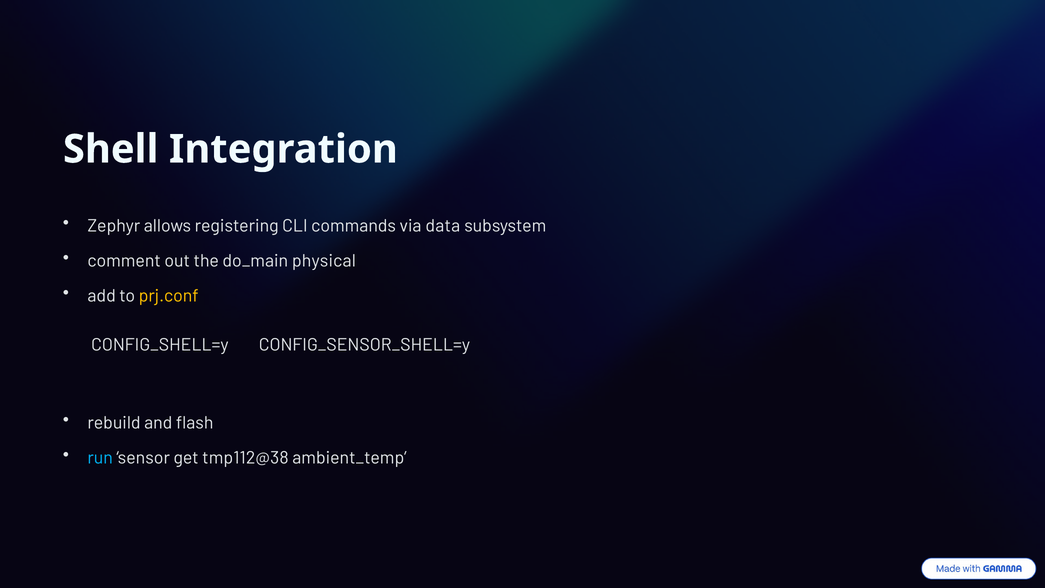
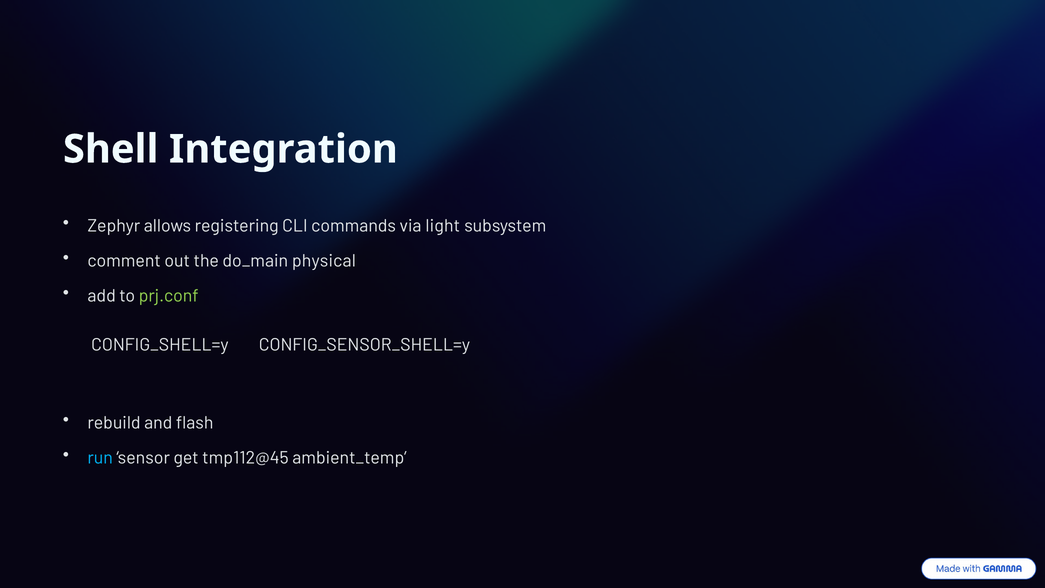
data: data -> light
prj.conf colour: yellow -> light green
tmp112@38: tmp112@38 -> tmp112@45
